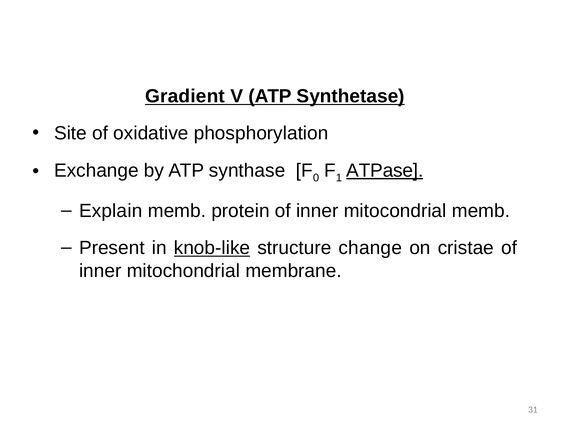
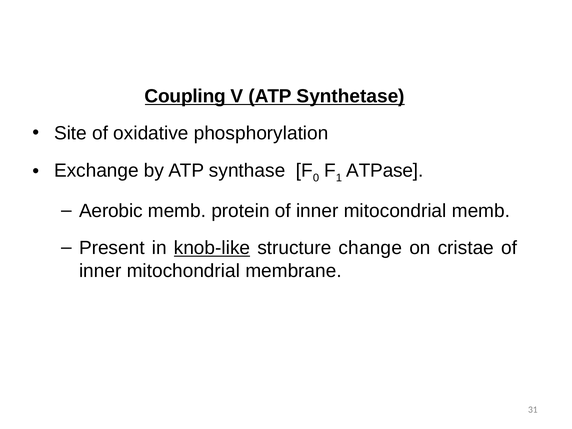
Gradient: Gradient -> Coupling
ATPase underline: present -> none
Explain: Explain -> Aerobic
